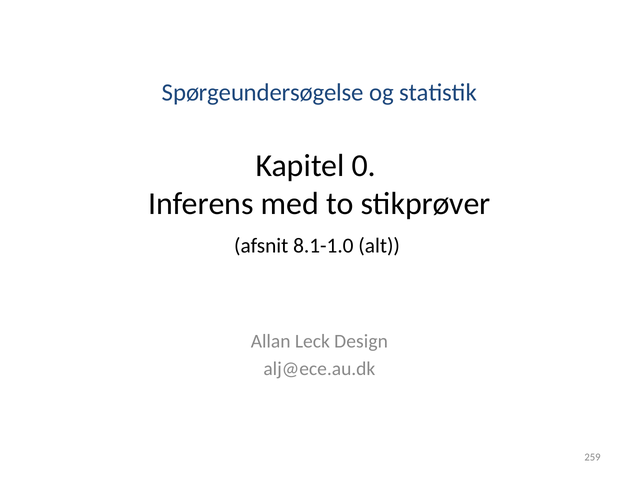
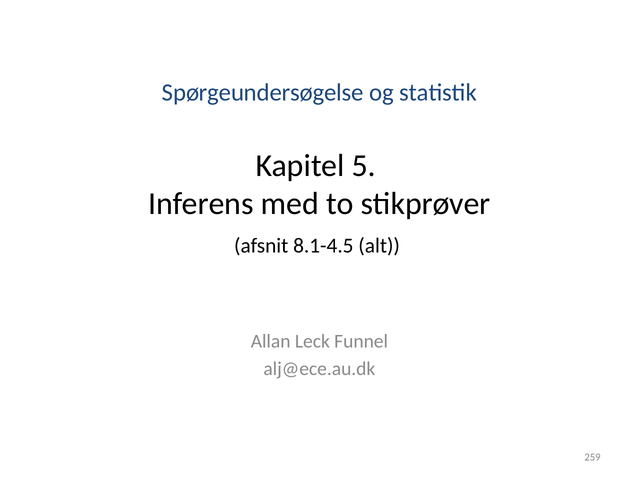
0: 0 -> 5
8.1-1.0: 8.1-1.0 -> 8.1-4.5
Design: Design -> Funnel
